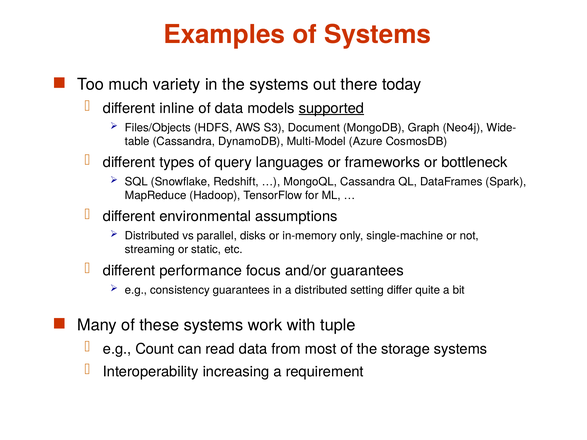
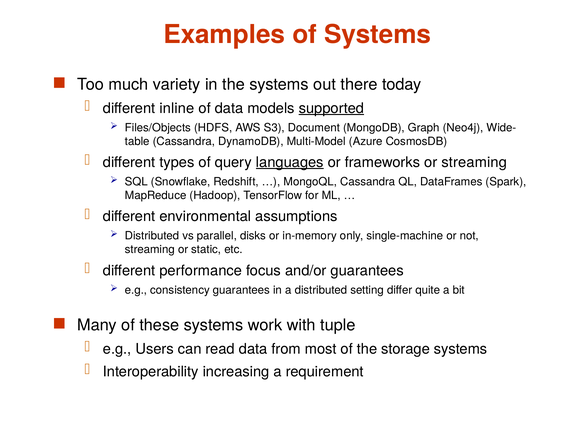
languages underline: none -> present
or bottleneck: bottleneck -> streaming
Count: Count -> Users
